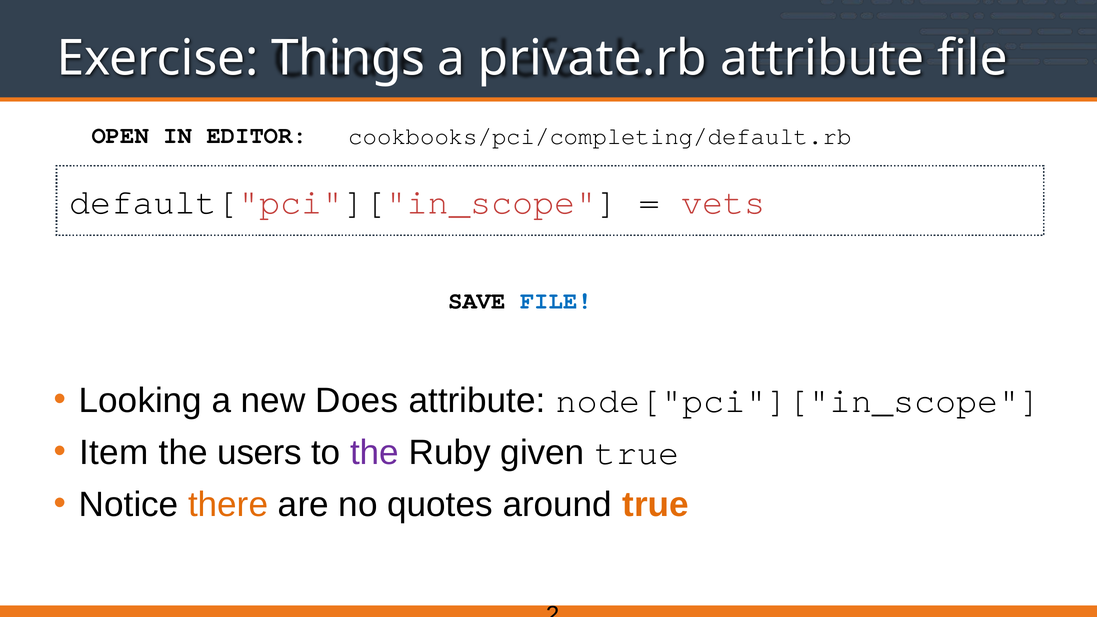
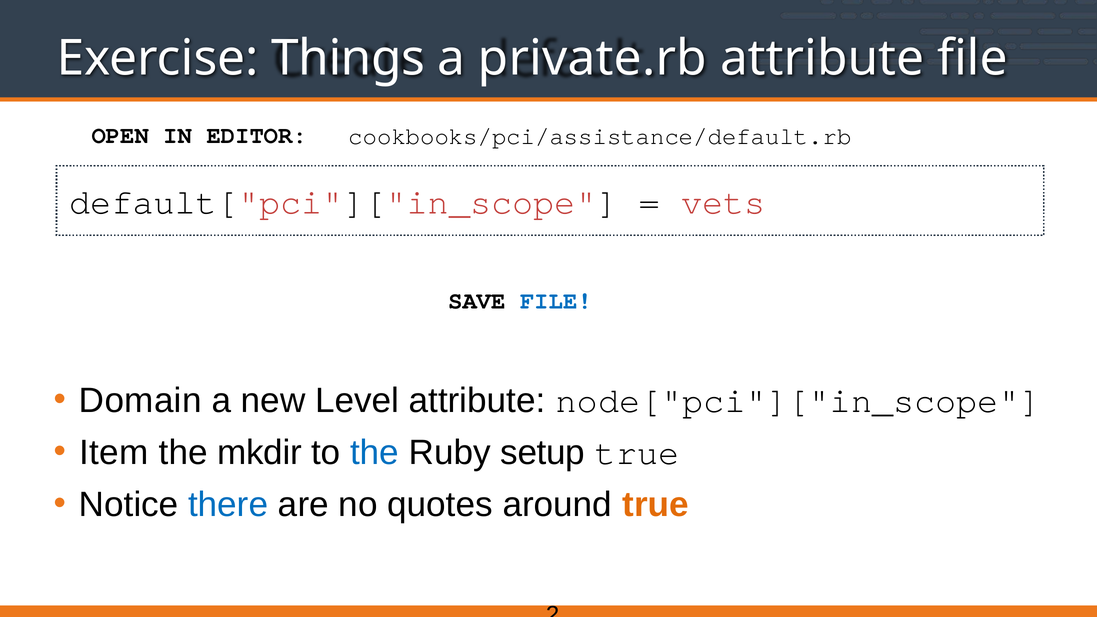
cookbooks/pci/completing/default.rb: cookbooks/pci/completing/default.rb -> cookbooks/pci/assistance/default.rb
Looking: Looking -> Domain
Does: Does -> Level
users: users -> mkdir
the at (375, 453) colour: purple -> blue
given: given -> setup
there colour: orange -> blue
